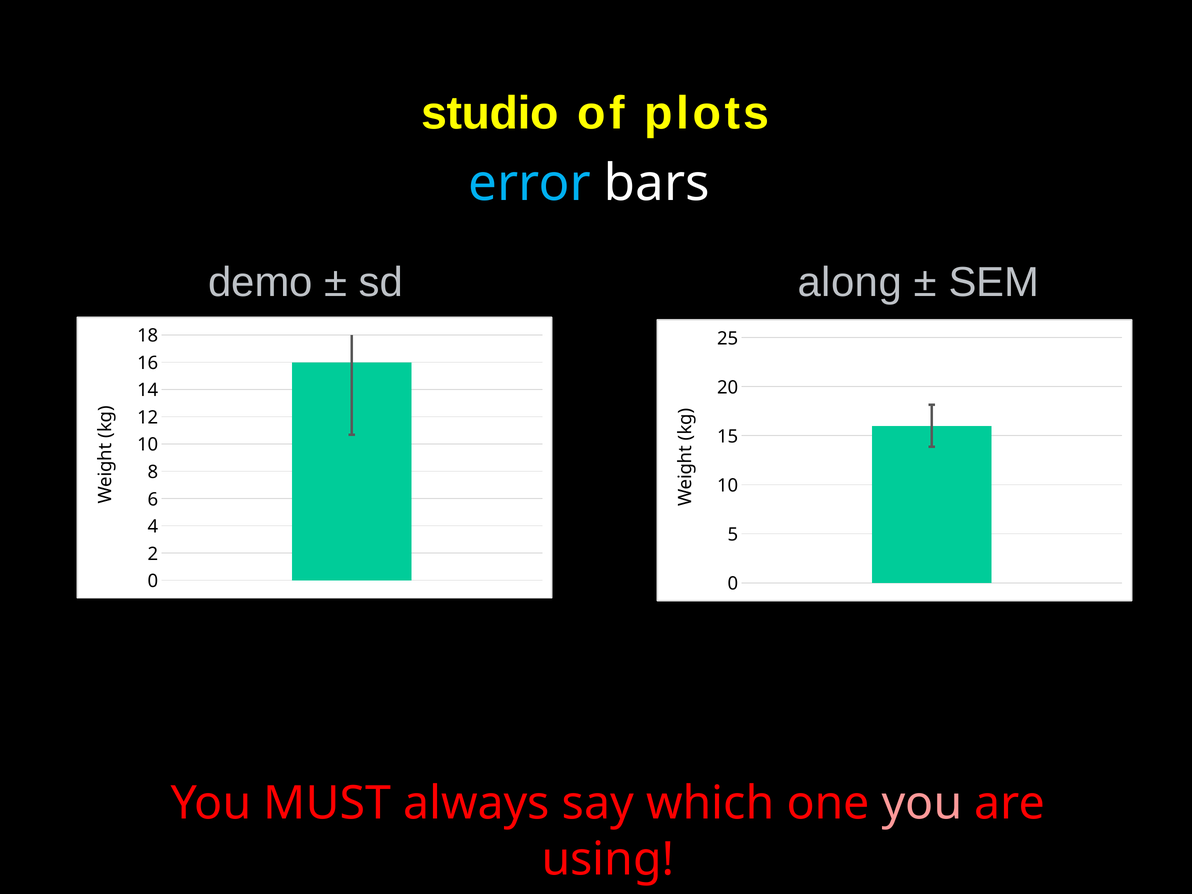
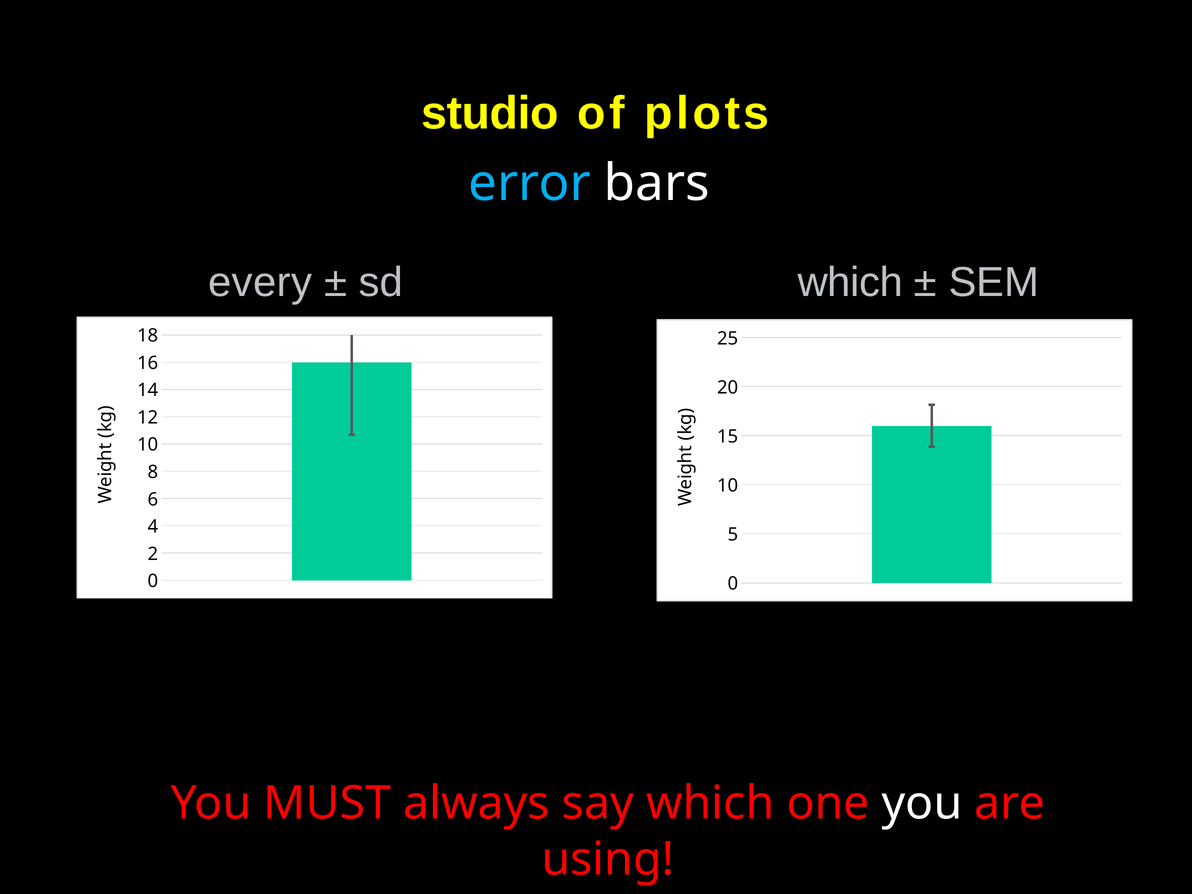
demo: demo -> every
sd along: along -> which
you at (922, 804) colour: pink -> white
